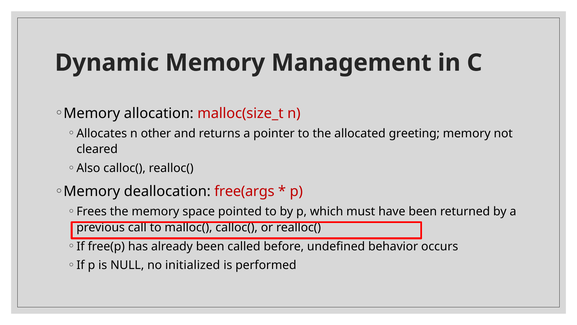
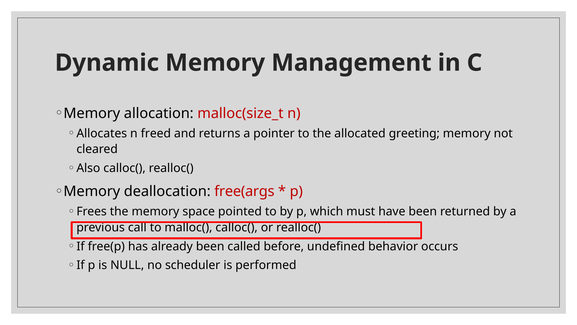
other: other -> freed
initialized: initialized -> scheduler
